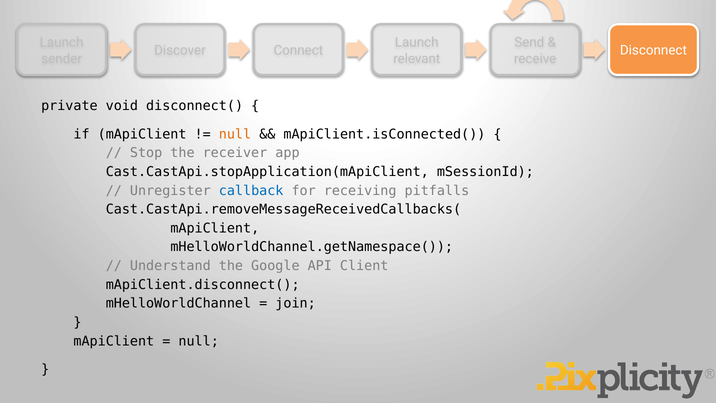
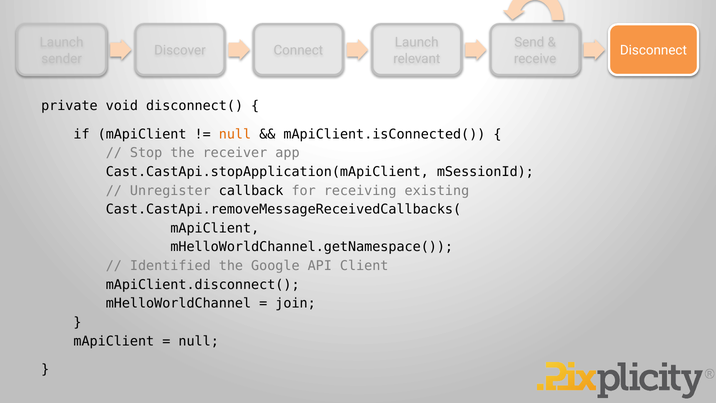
callback colour: blue -> black
pitfalls: pitfalls -> existing
Understand: Understand -> Identified
